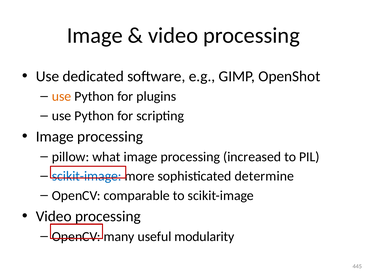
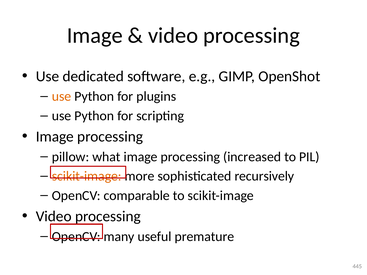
scikit-image at (87, 176) colour: blue -> orange
determine: determine -> recursively
modularity: modularity -> premature
